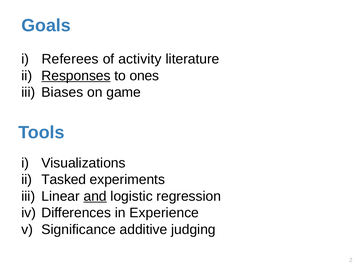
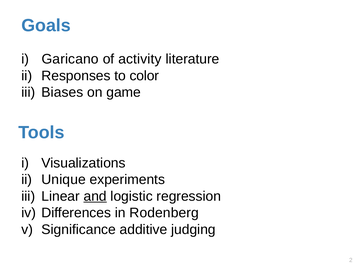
Referees: Referees -> Garicano
Responses underline: present -> none
ones: ones -> color
Tasked: Tasked -> Unique
Experience: Experience -> Rodenberg
